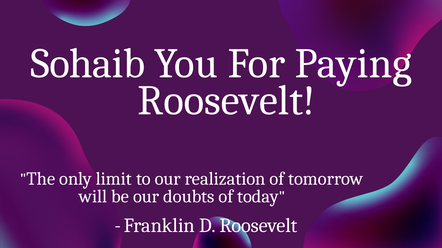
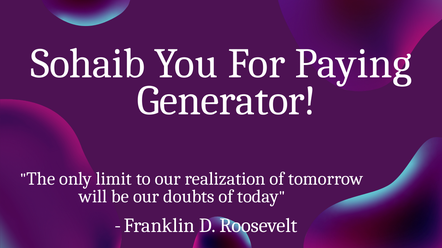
Roosevelt at (226, 101): Roosevelt -> Generator
